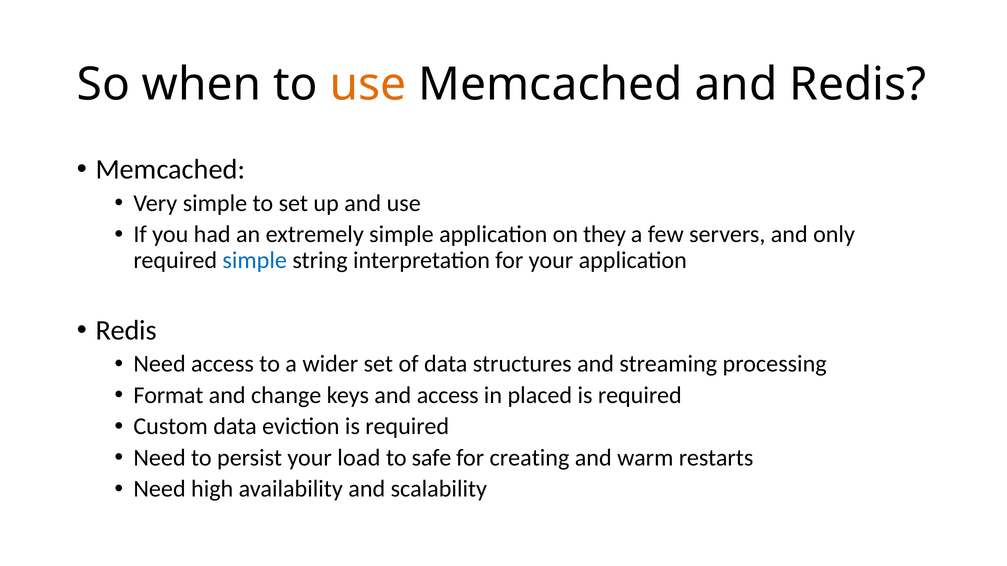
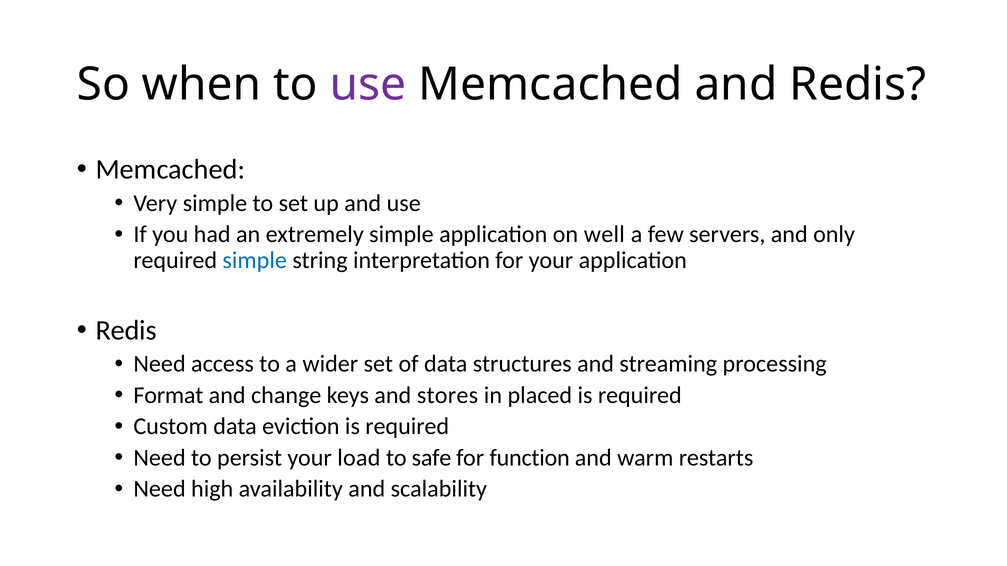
use at (368, 85) colour: orange -> purple
they: they -> well
and access: access -> stores
creating: creating -> function
